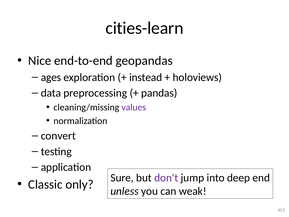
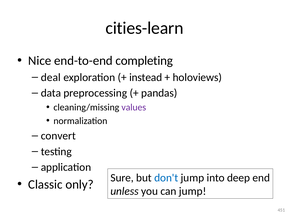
geopandas: geopandas -> completing
ages: ages -> deal
don't colour: purple -> blue
can weak: weak -> jump
